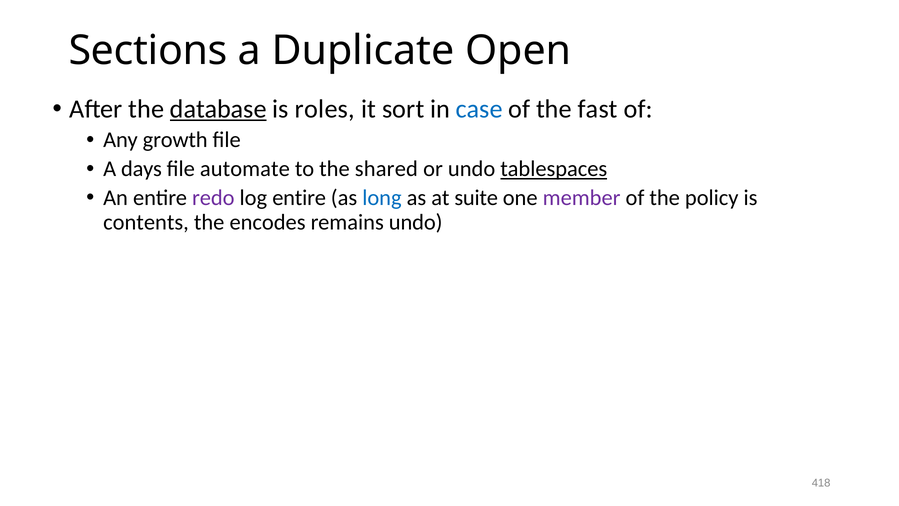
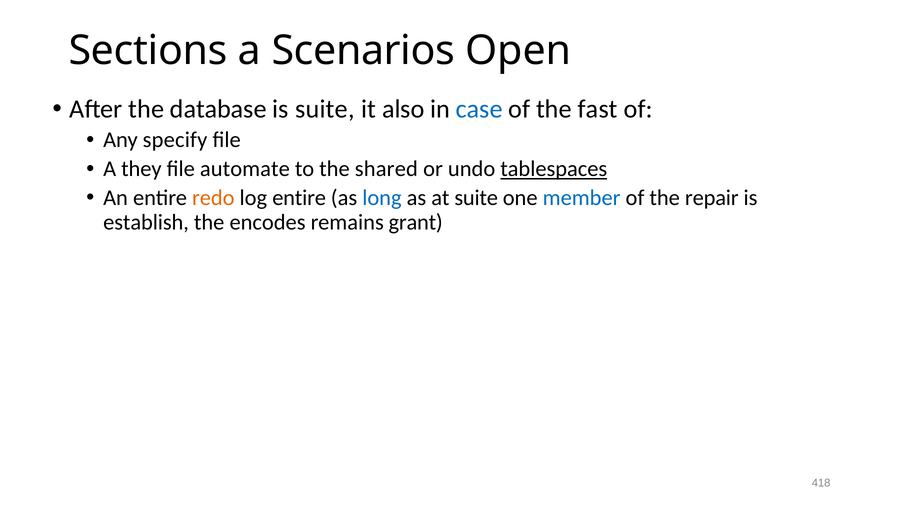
Duplicate: Duplicate -> Scenarios
database underline: present -> none
is roles: roles -> suite
sort: sort -> also
growth: growth -> specify
days: days -> they
redo colour: purple -> orange
member colour: purple -> blue
policy: policy -> repair
contents: contents -> establish
remains undo: undo -> grant
